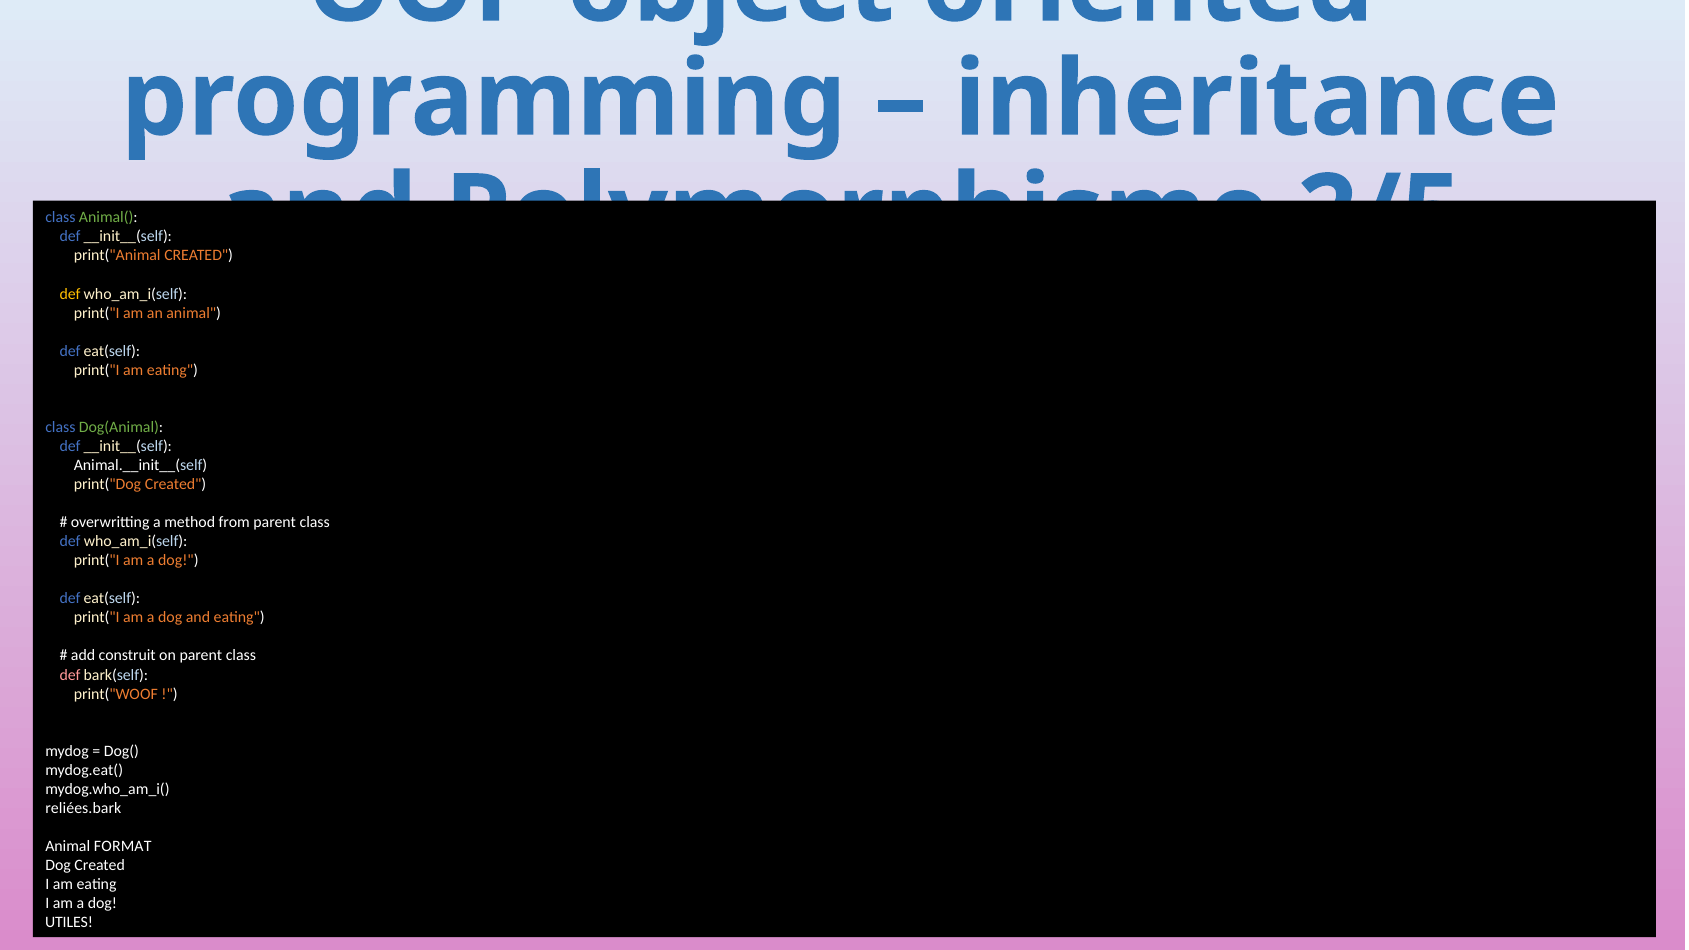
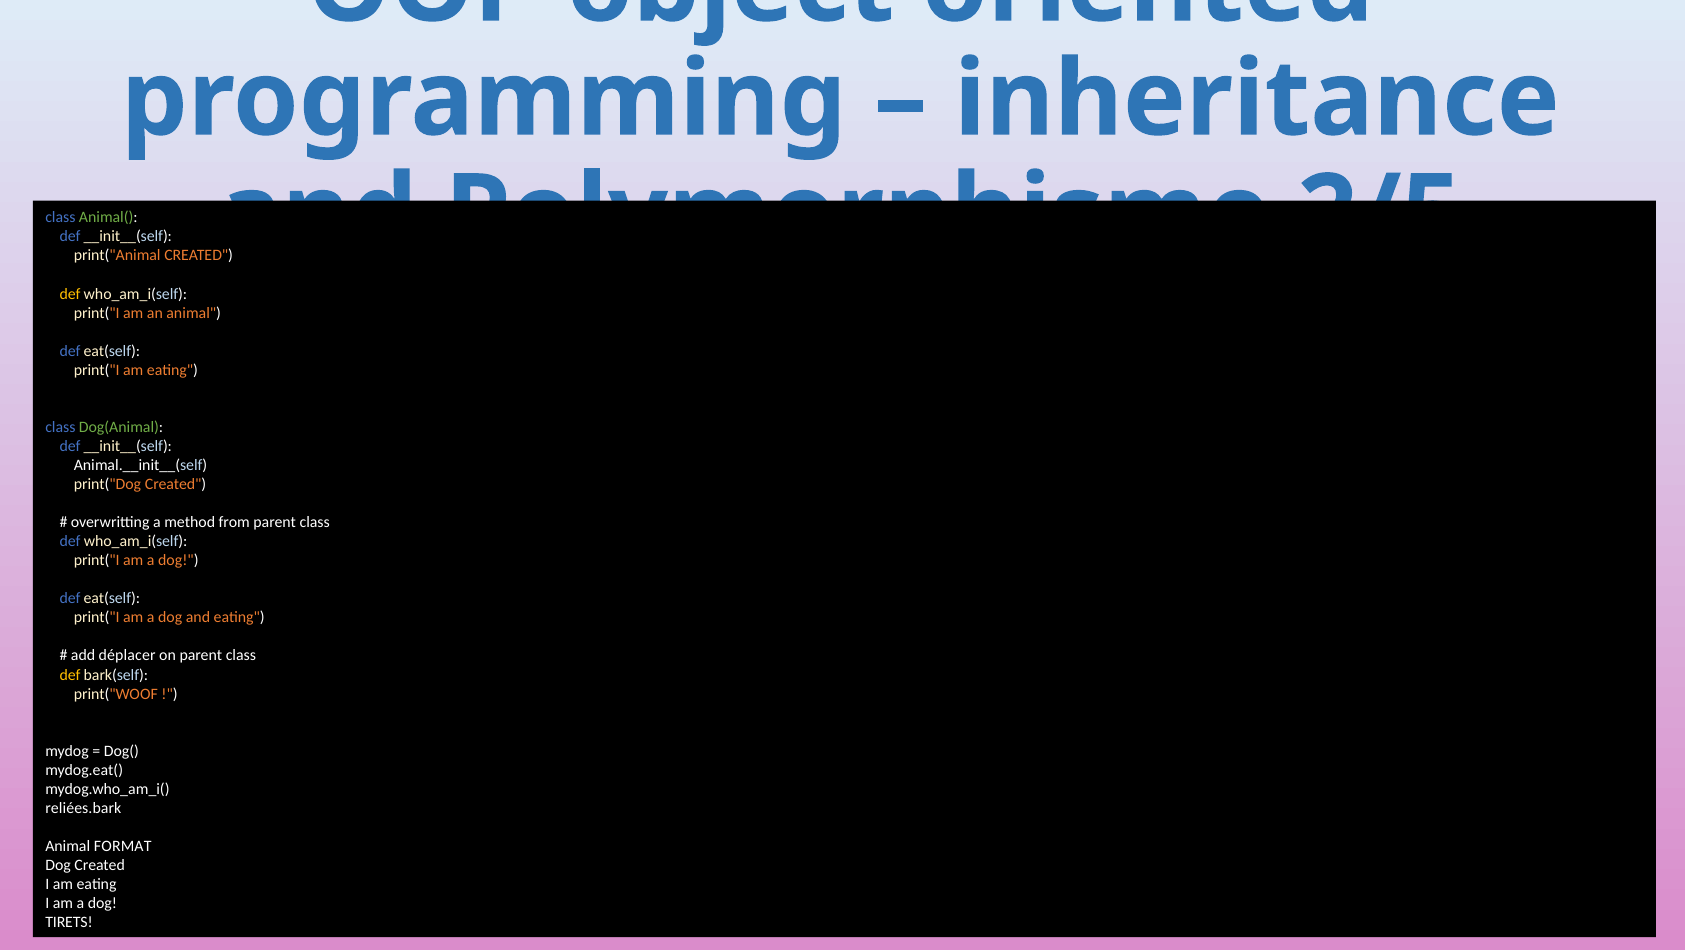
construit: construit -> déplacer
def at (70, 675) colour: pink -> yellow
UTILES: UTILES -> TIRETS
